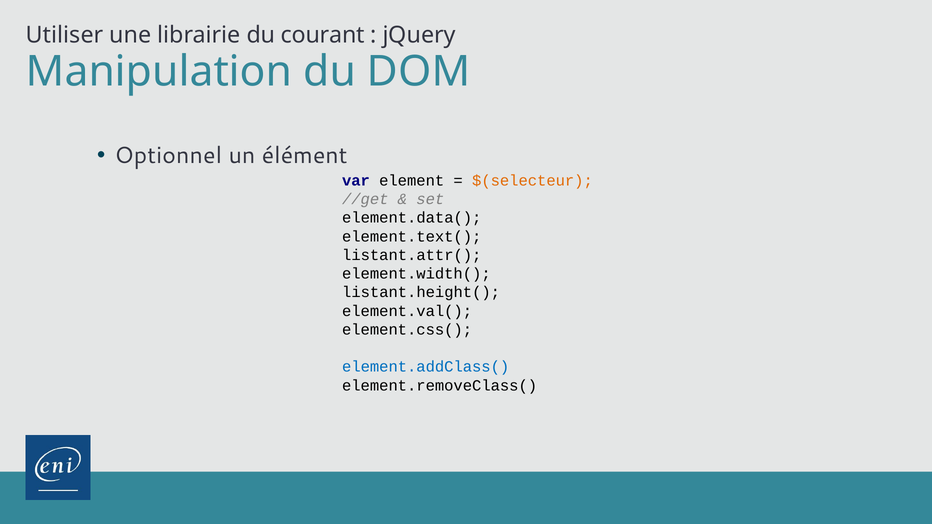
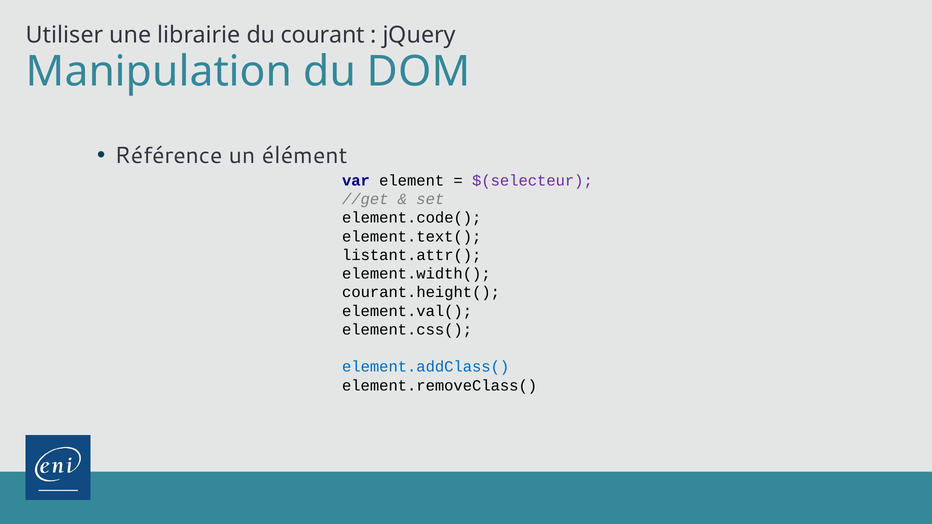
Optionnel: Optionnel -> Référence
$(selecteur colour: orange -> purple
element.data(: element.data( -> element.code(
listant.height(: listant.height( -> courant.height(
